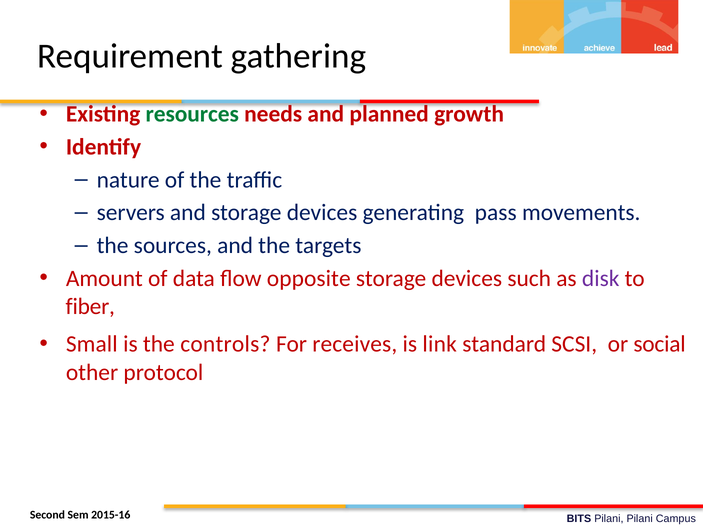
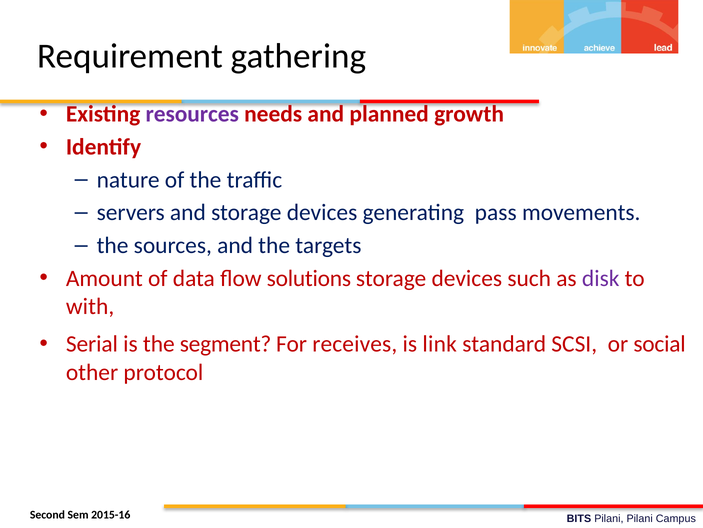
resources colour: green -> purple
opposite: opposite -> solutions
fiber: fiber -> with
Small: Small -> Serial
controls: controls -> segment
